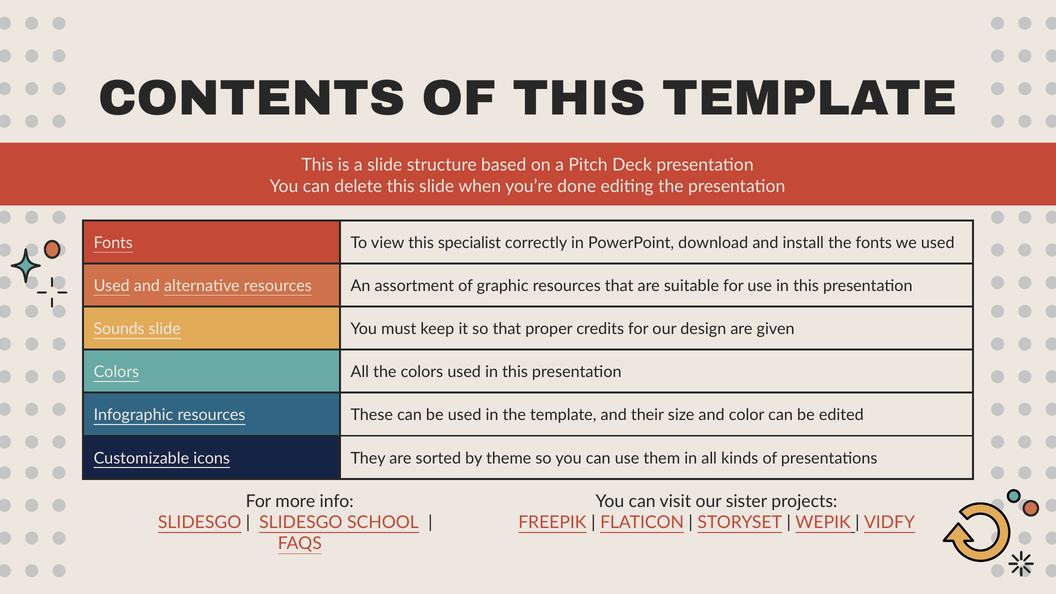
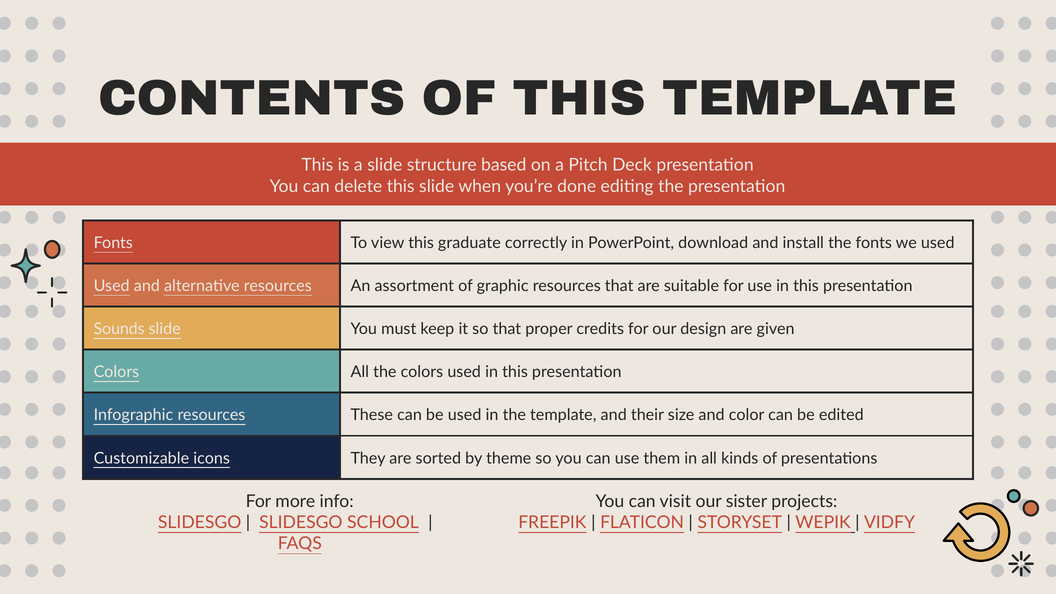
specialist: specialist -> graduate
